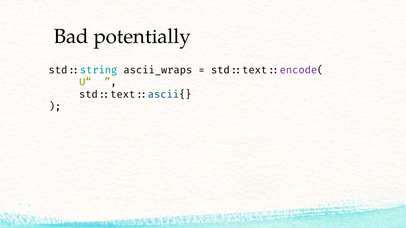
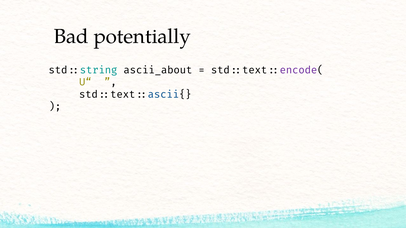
ascii_wraps: ascii_wraps -> ascii_about
